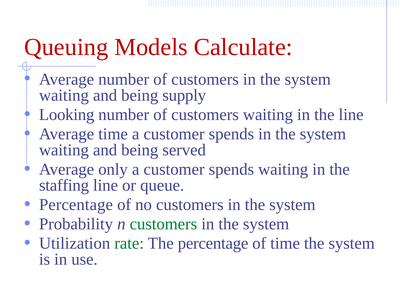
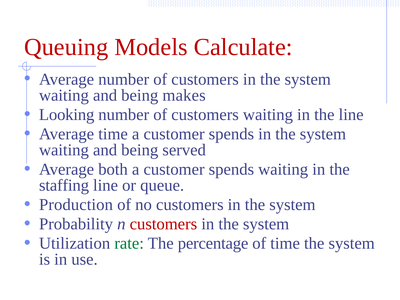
supply: supply -> makes
only: only -> both
Percentage at (76, 205): Percentage -> Production
customers at (163, 224) colour: green -> red
